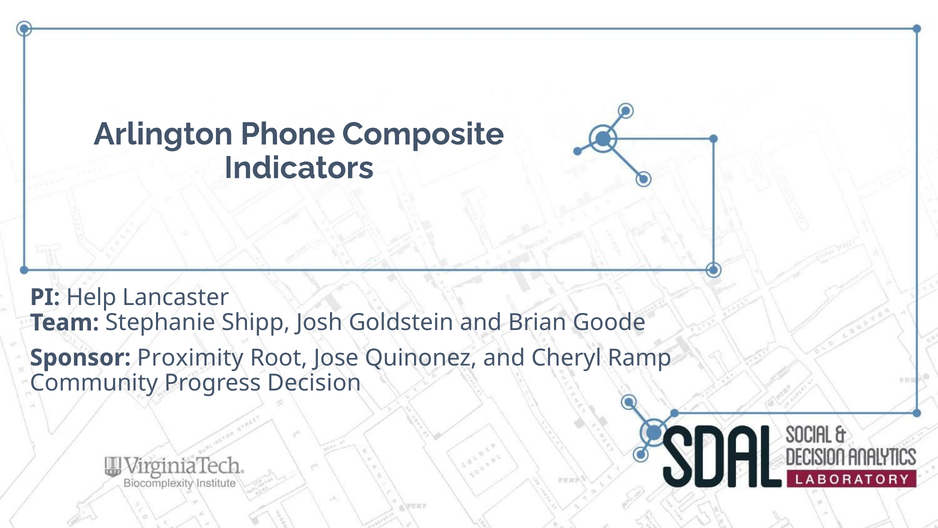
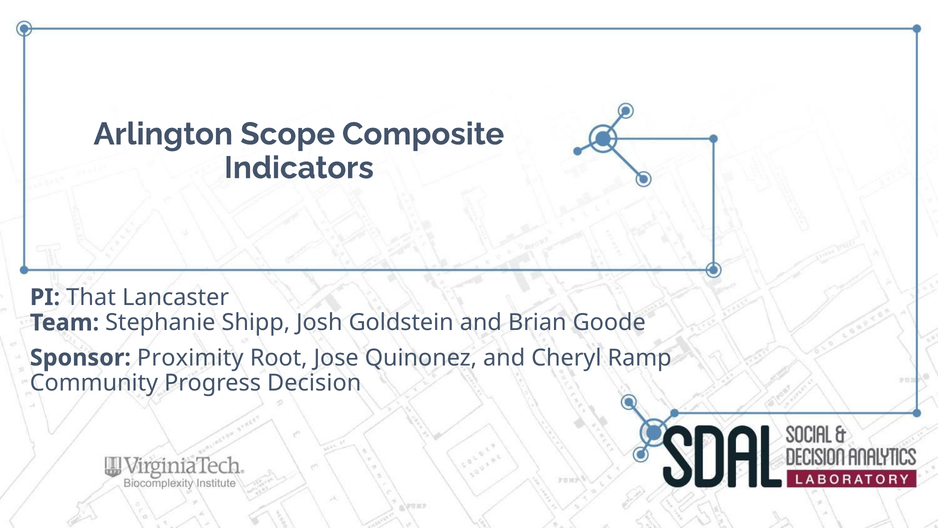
Phone: Phone -> Scope
Help: Help -> That
